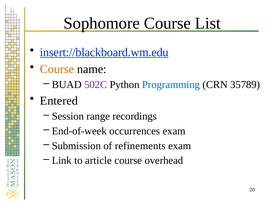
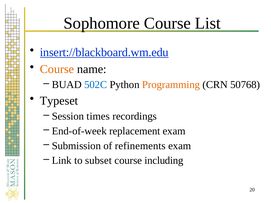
502C colour: purple -> blue
Programming colour: blue -> orange
35789: 35789 -> 50768
Entered: Entered -> Typeset
range: range -> times
occurrences: occurrences -> replacement
article: article -> subset
overhead: overhead -> including
